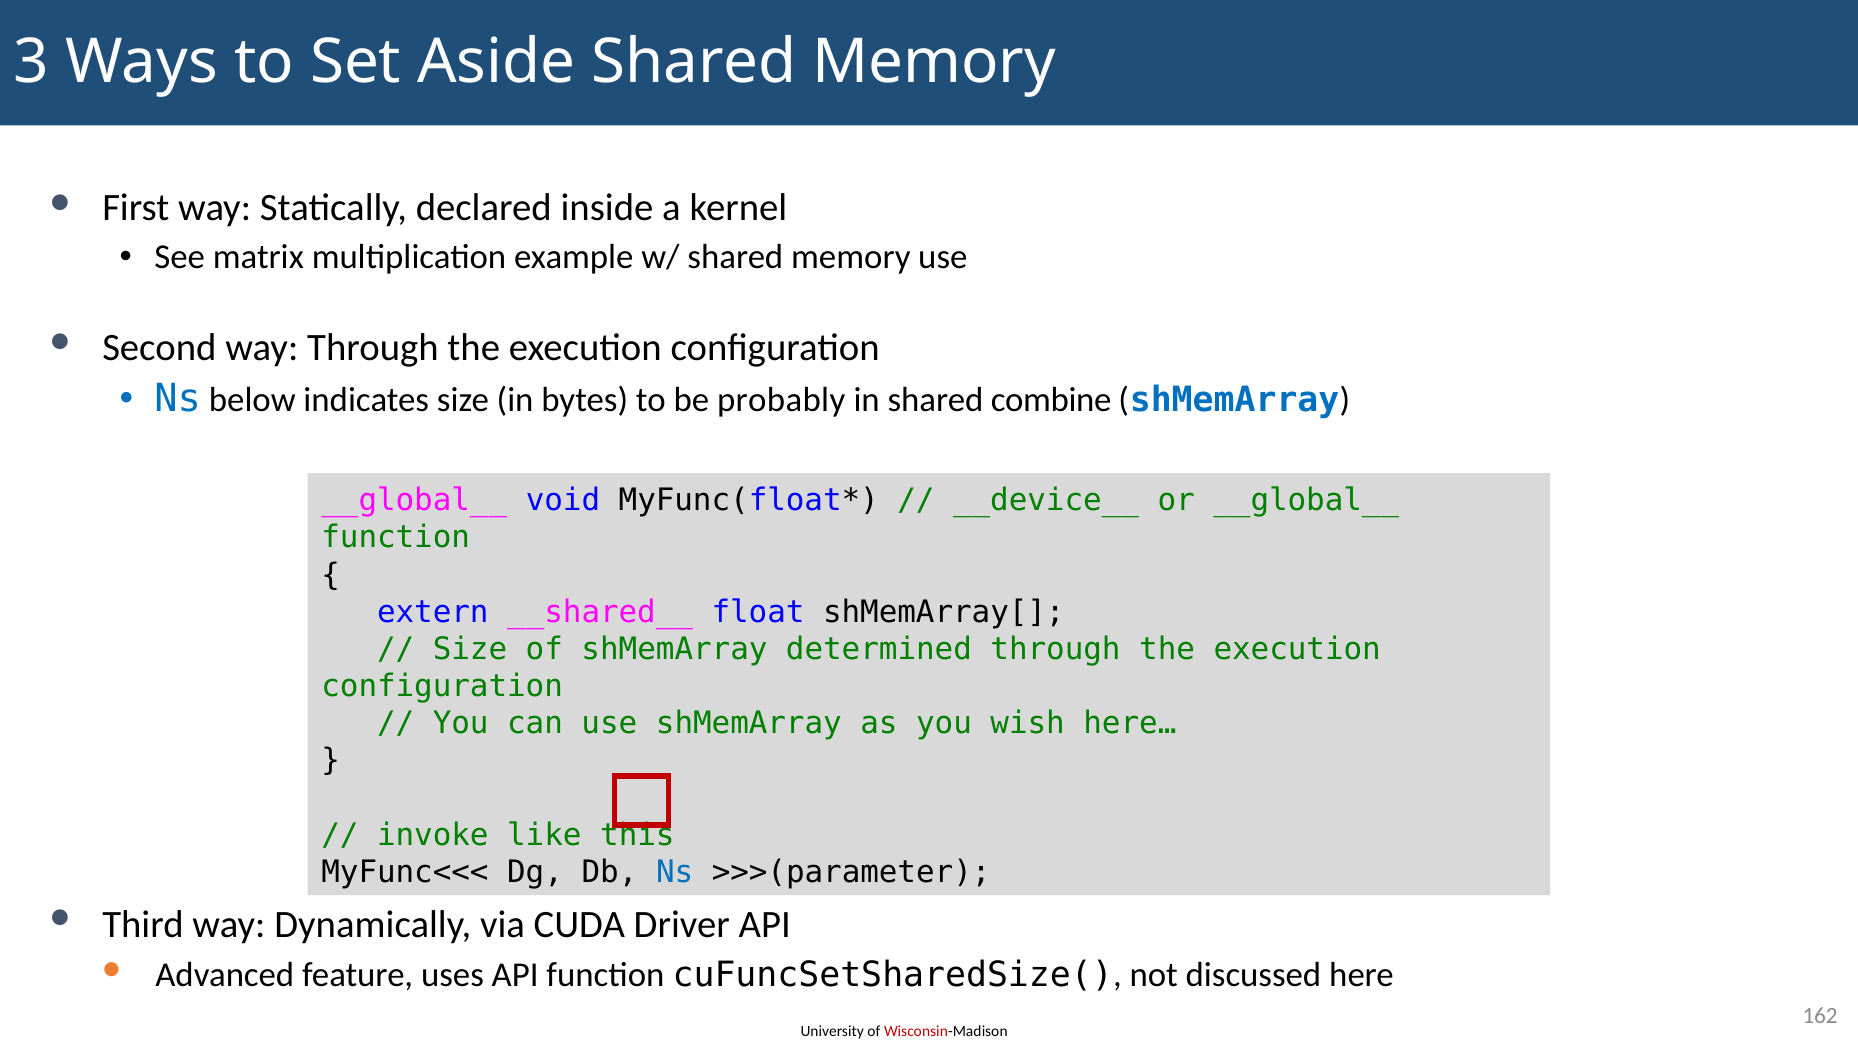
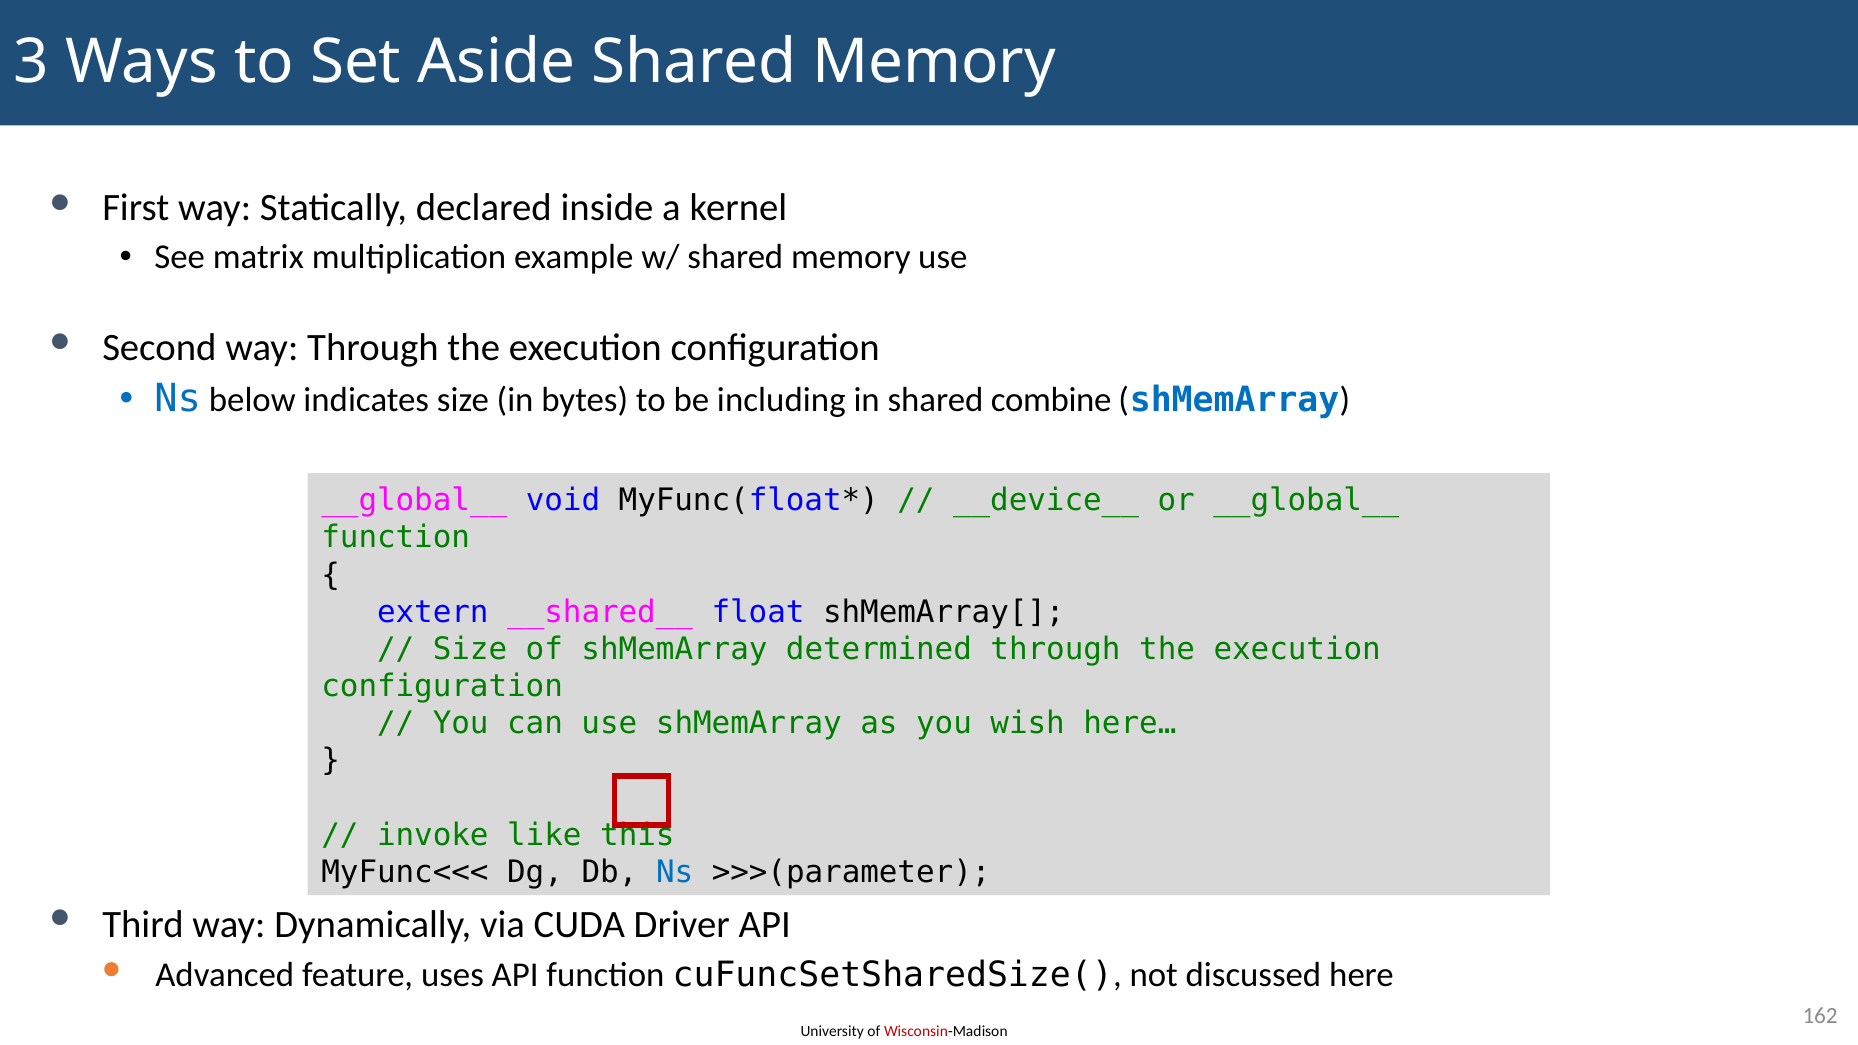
probably: probably -> including
